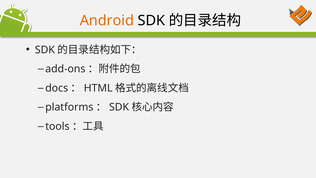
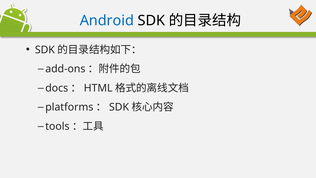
Android colour: orange -> blue
